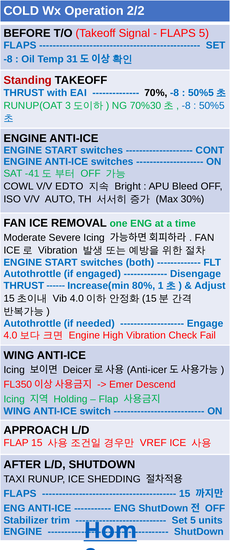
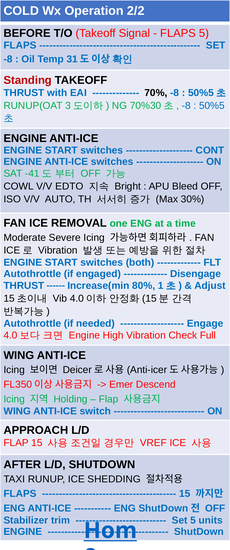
Fail: Fail -> Full
